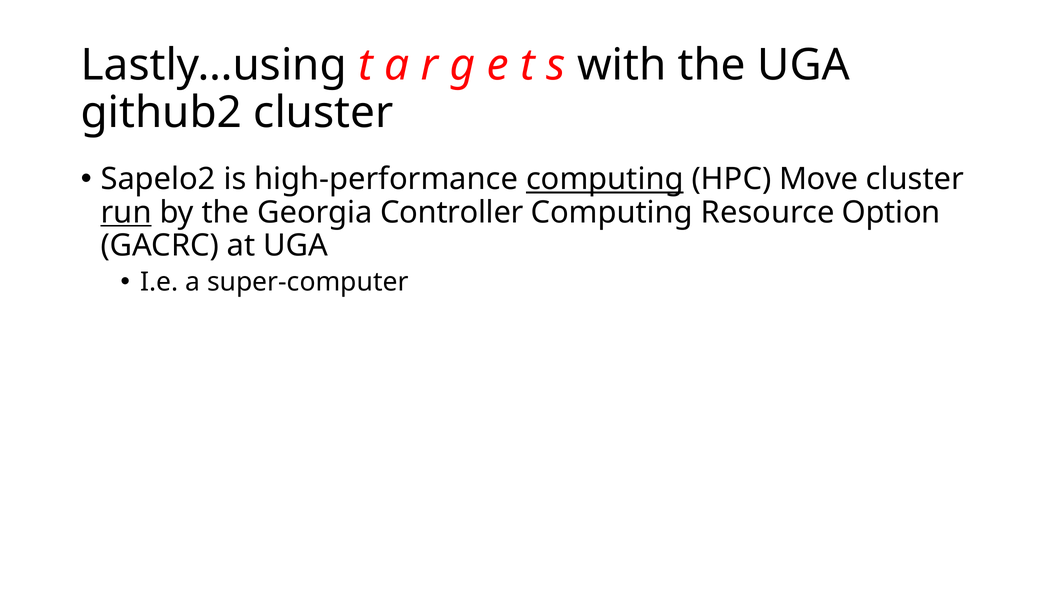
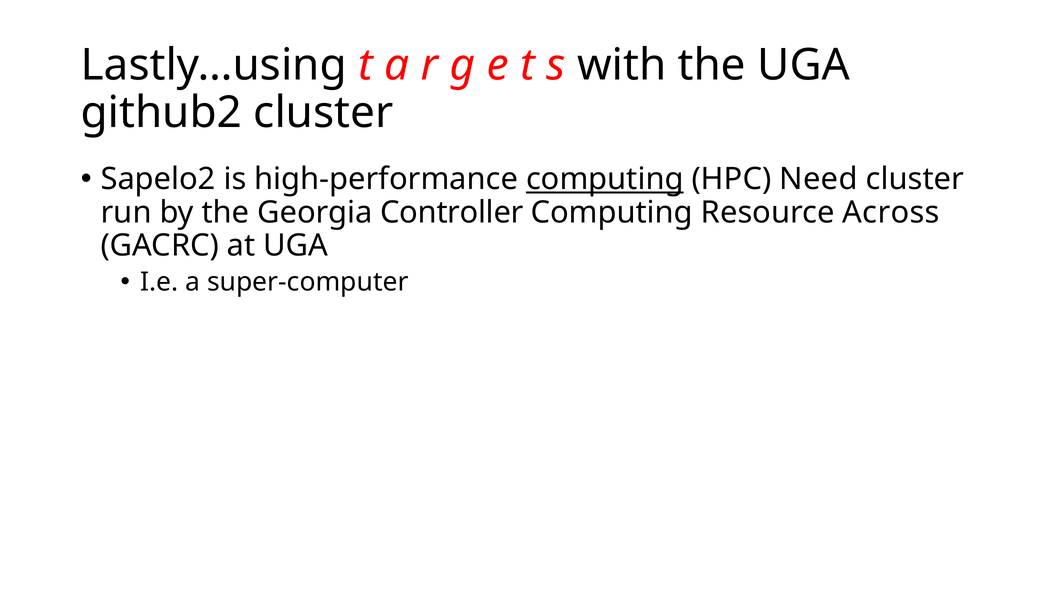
Move: Move -> Need
run underline: present -> none
Option: Option -> Across
